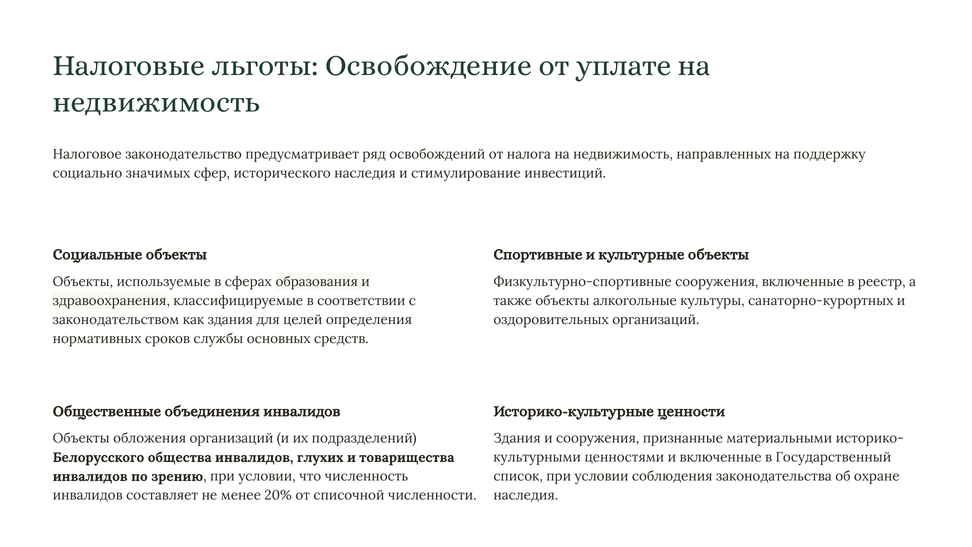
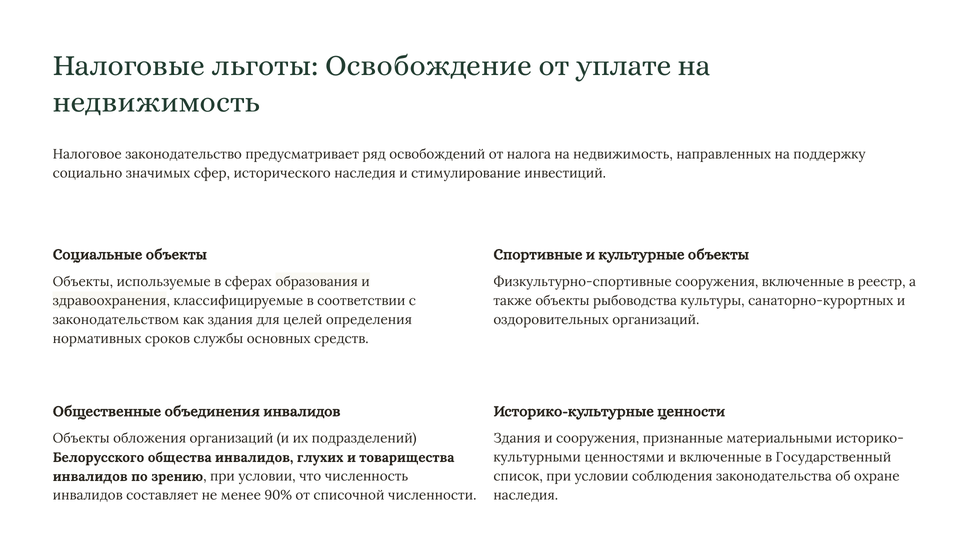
алкогольные: алкогольные -> рыбоводства
20%: 20% -> 90%
